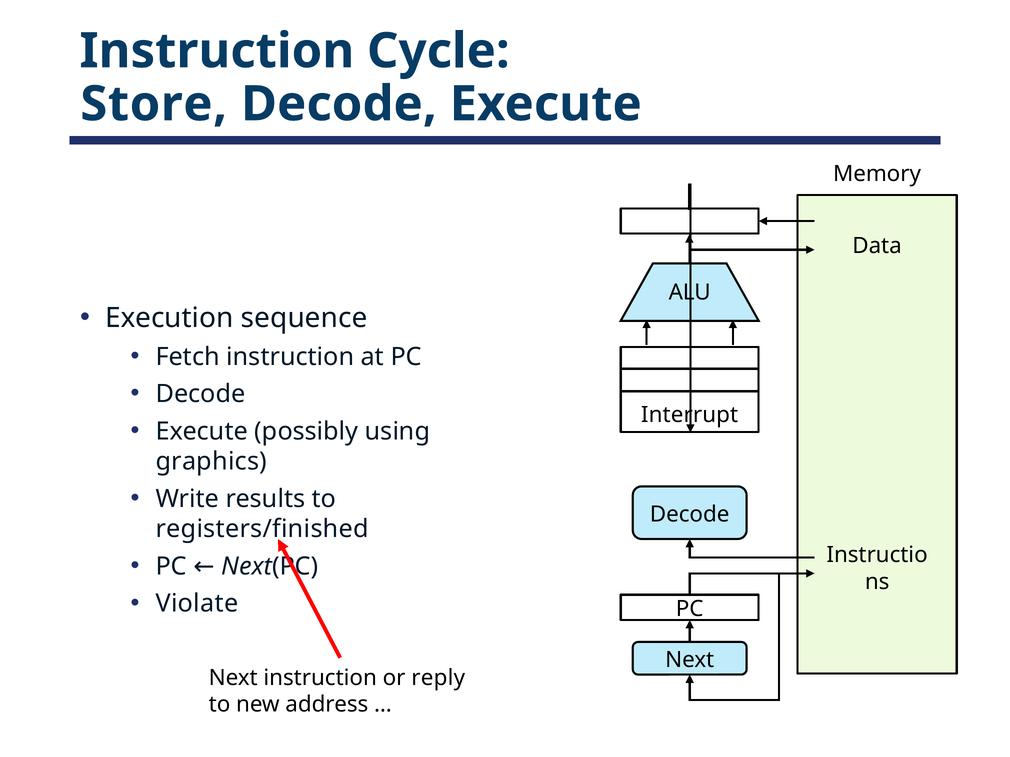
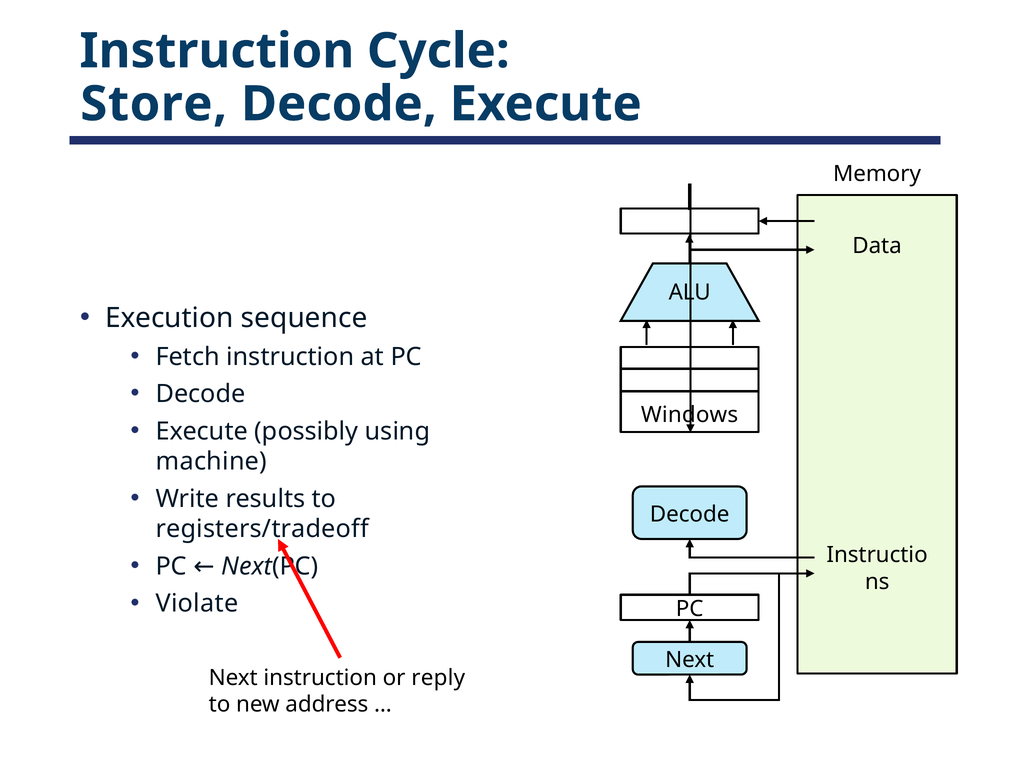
Interrupt: Interrupt -> Windows
graphics: graphics -> machine
registers/finished: registers/finished -> registers/tradeoff
